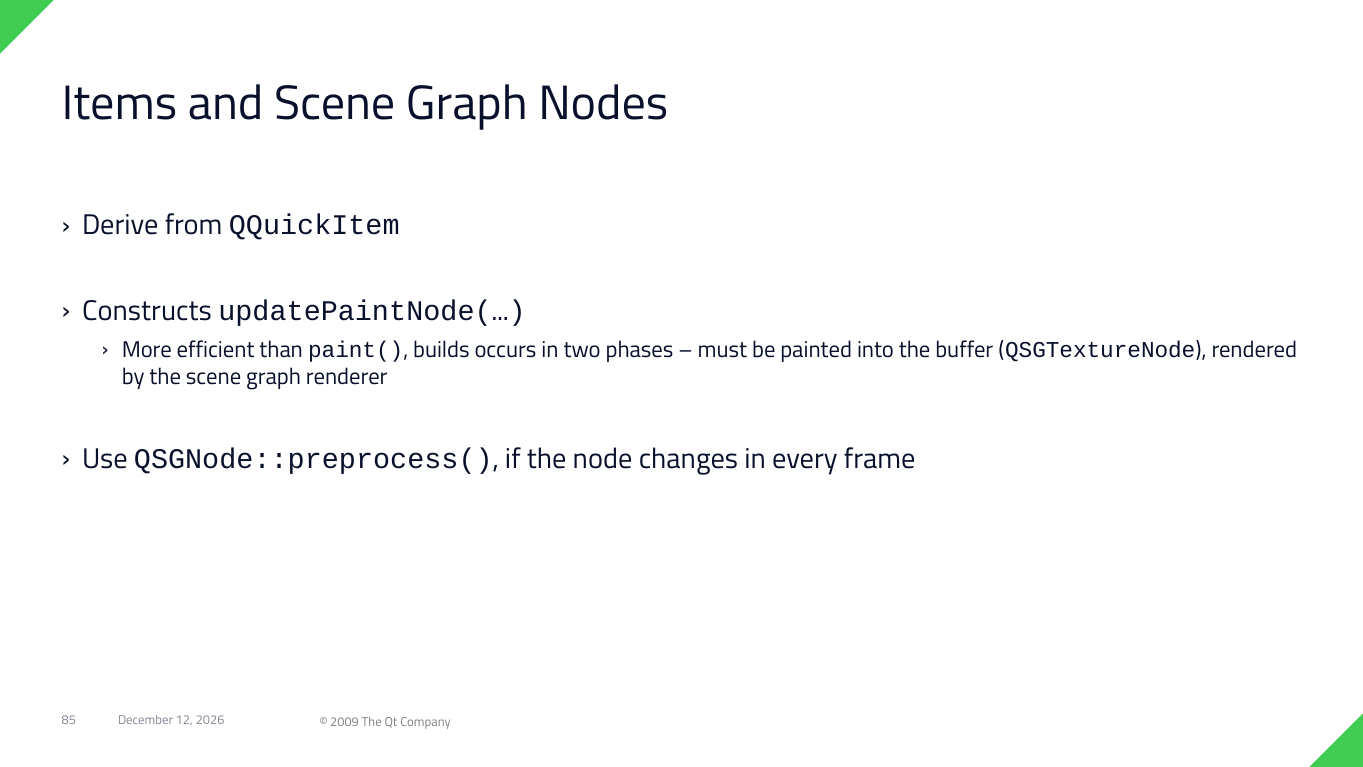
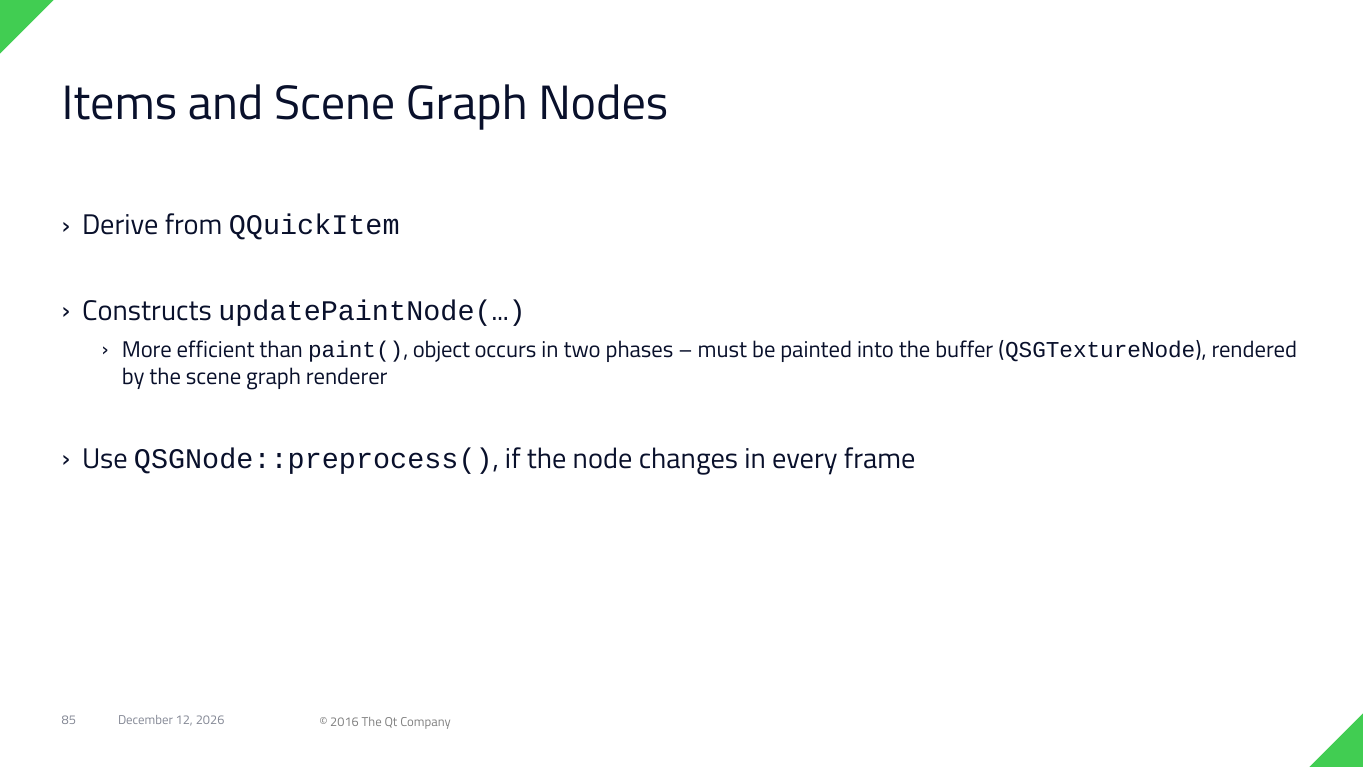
builds: builds -> object
2009: 2009 -> 2016
